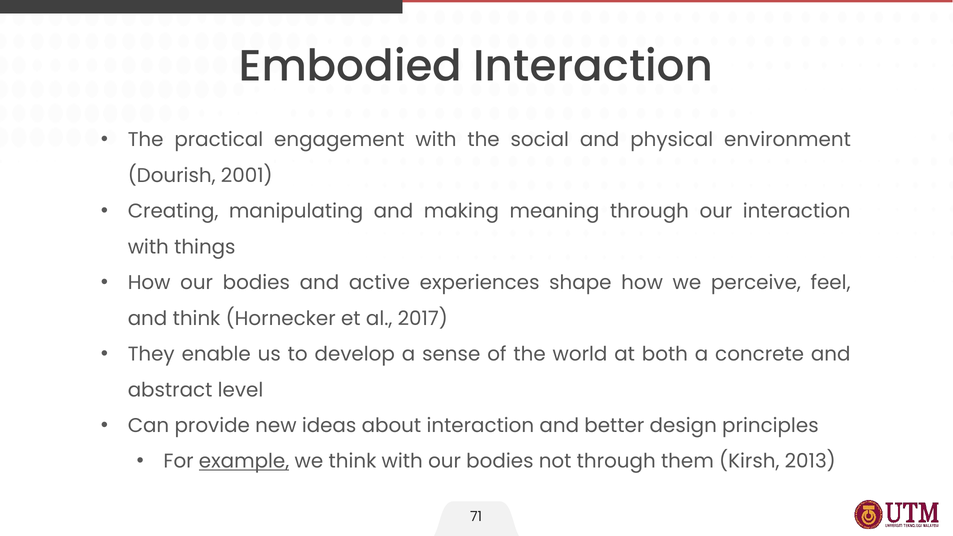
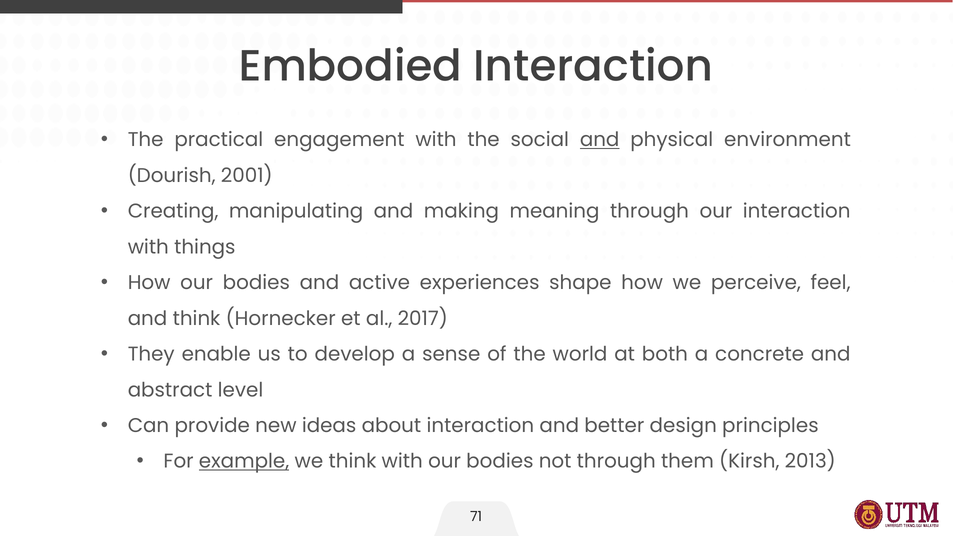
and at (600, 140) underline: none -> present
